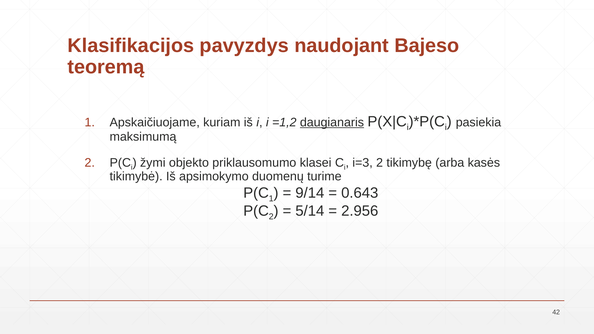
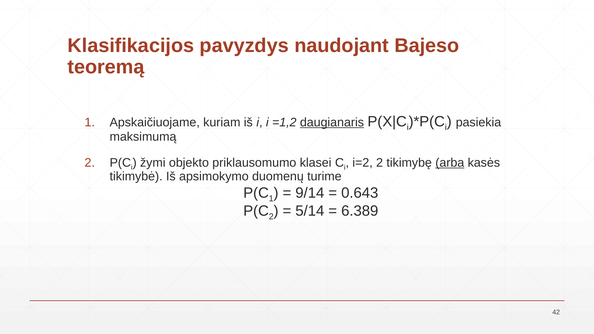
i=3: i=3 -> i=2
arba underline: none -> present
2.956: 2.956 -> 6.389
